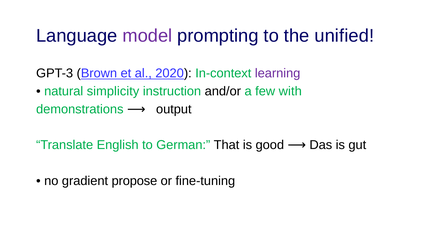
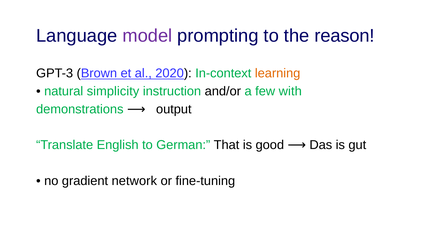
unified: unified -> reason
learning colour: purple -> orange
propose: propose -> network
